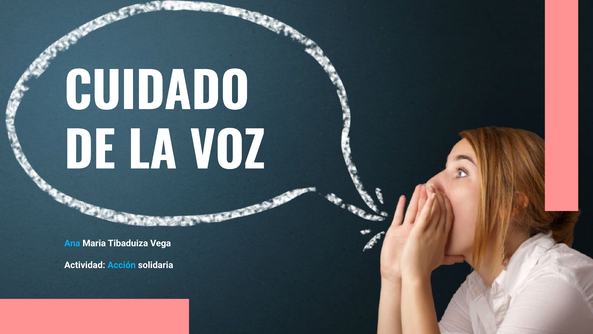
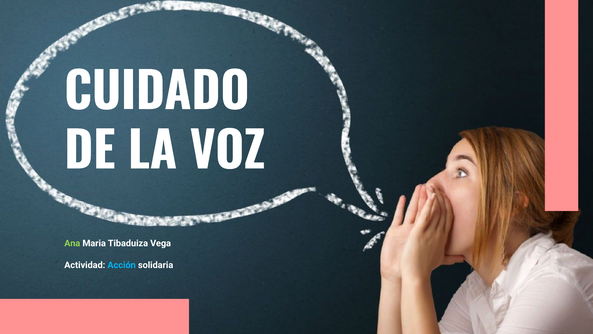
Ana colour: light blue -> light green
